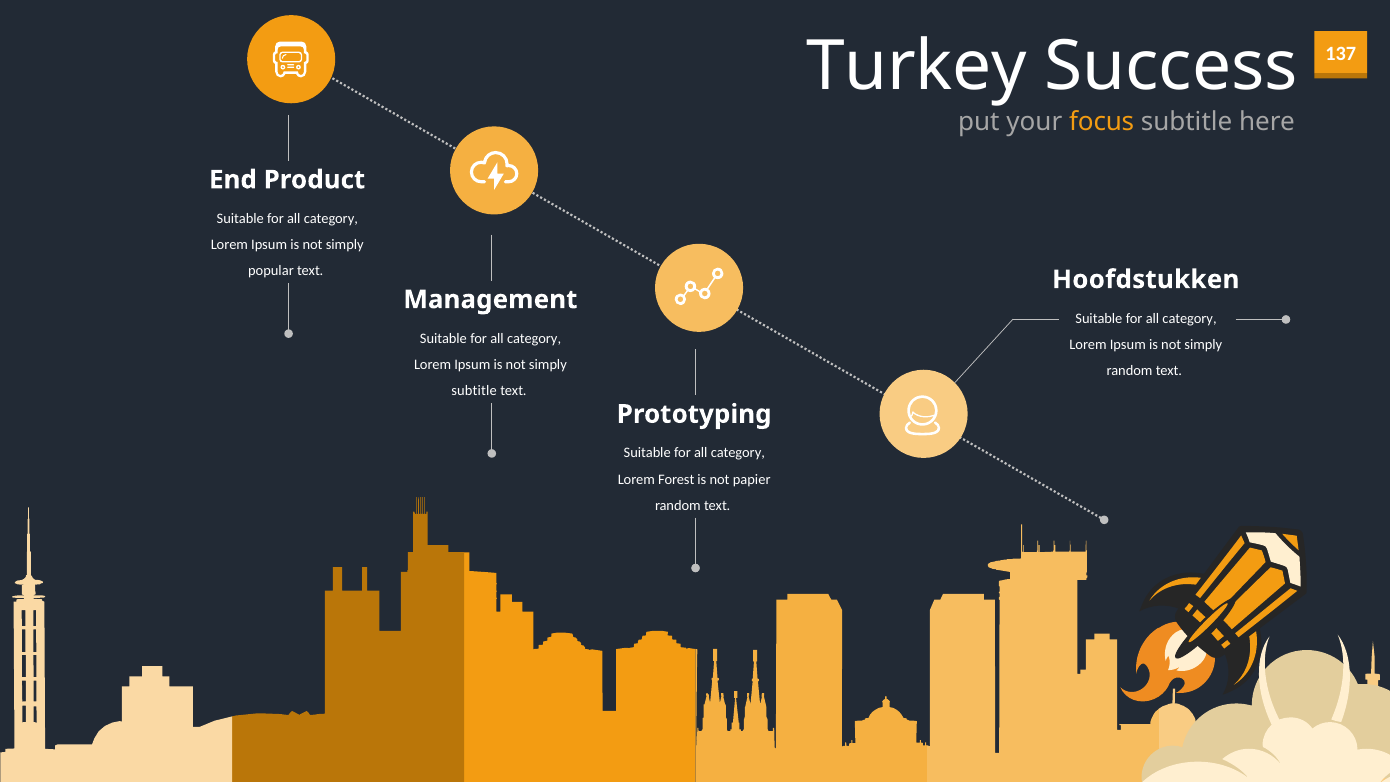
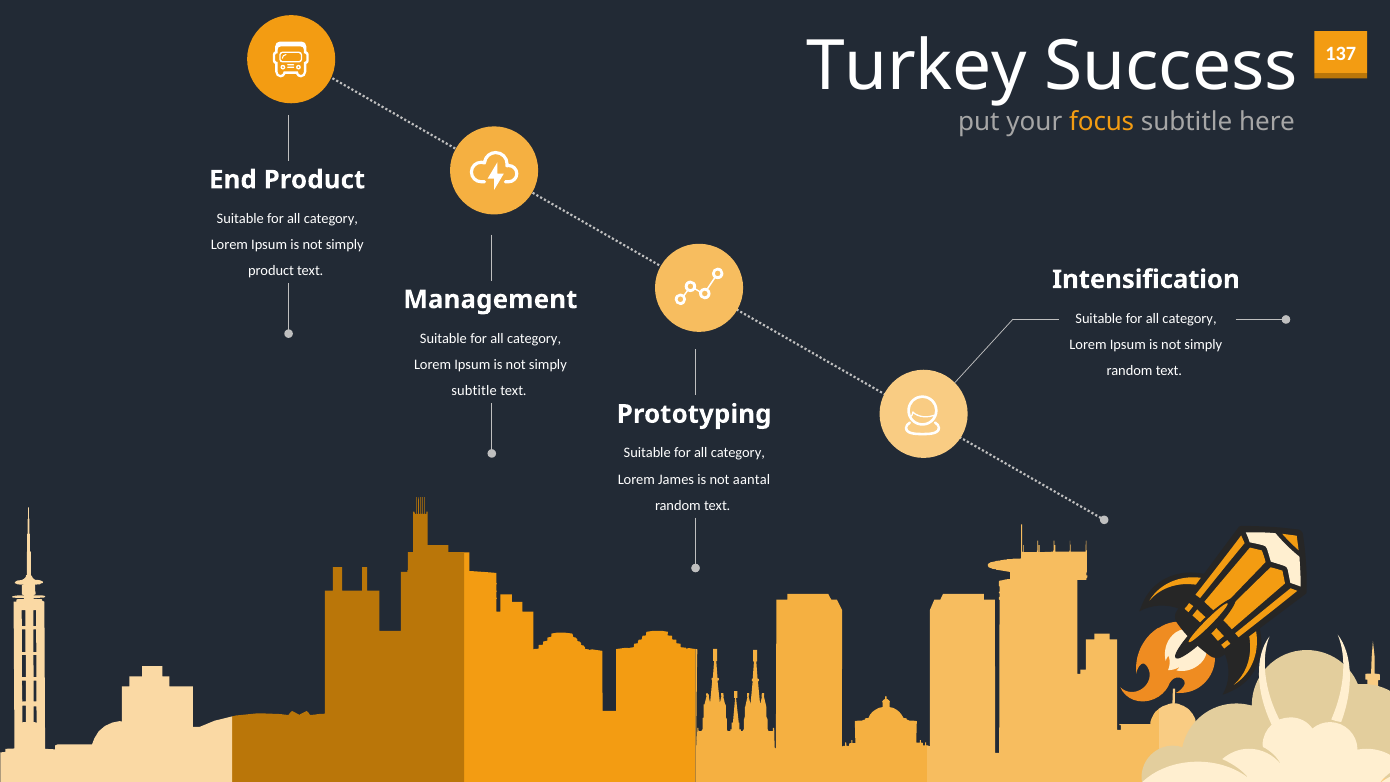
popular at (271, 271): popular -> product
Hoofdstukken: Hoofdstukken -> Intensification
Forest: Forest -> James
papier: papier -> aantal
